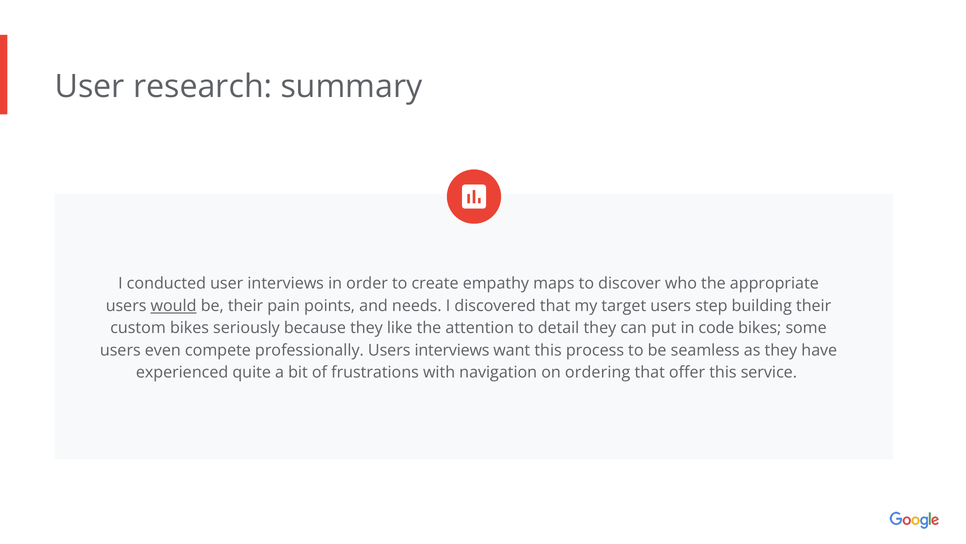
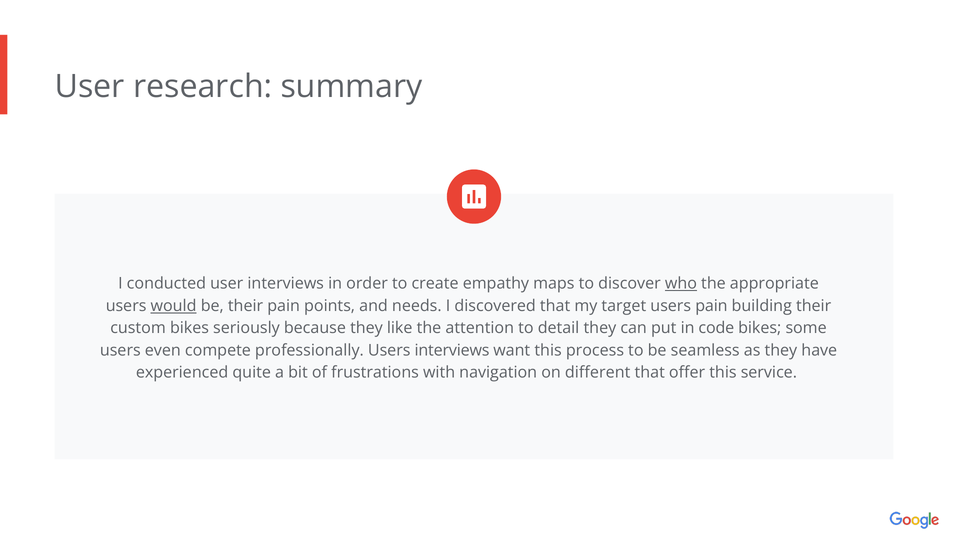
who underline: none -> present
users step: step -> pain
ordering: ordering -> different
